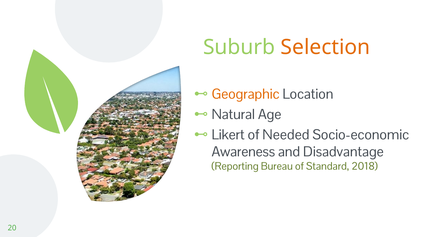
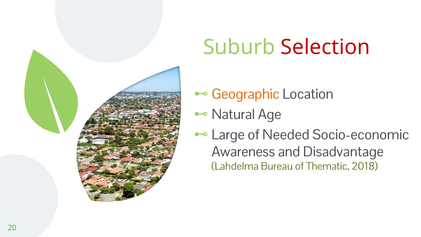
Selection colour: orange -> red
Likert: Likert -> Large
Reporting: Reporting -> Lahdelma
Standard: Standard -> Thematic
